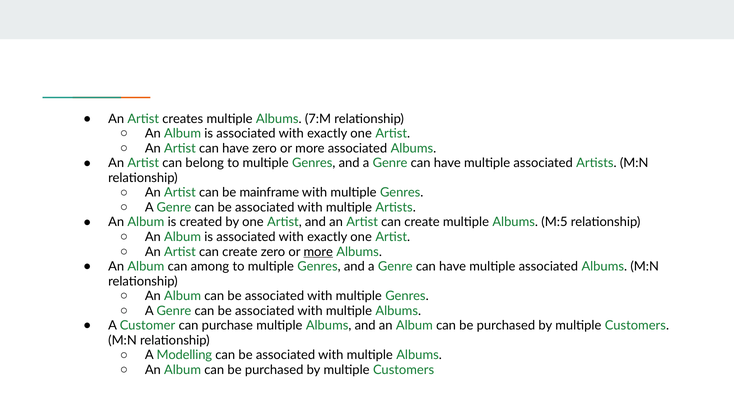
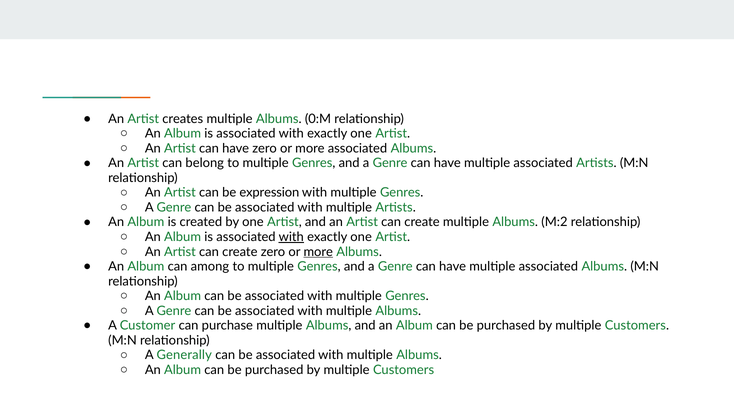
7:M: 7:M -> 0:M
mainframe: mainframe -> expression
M:5: M:5 -> M:2
with at (291, 237) underline: none -> present
Modelling: Modelling -> Generally
